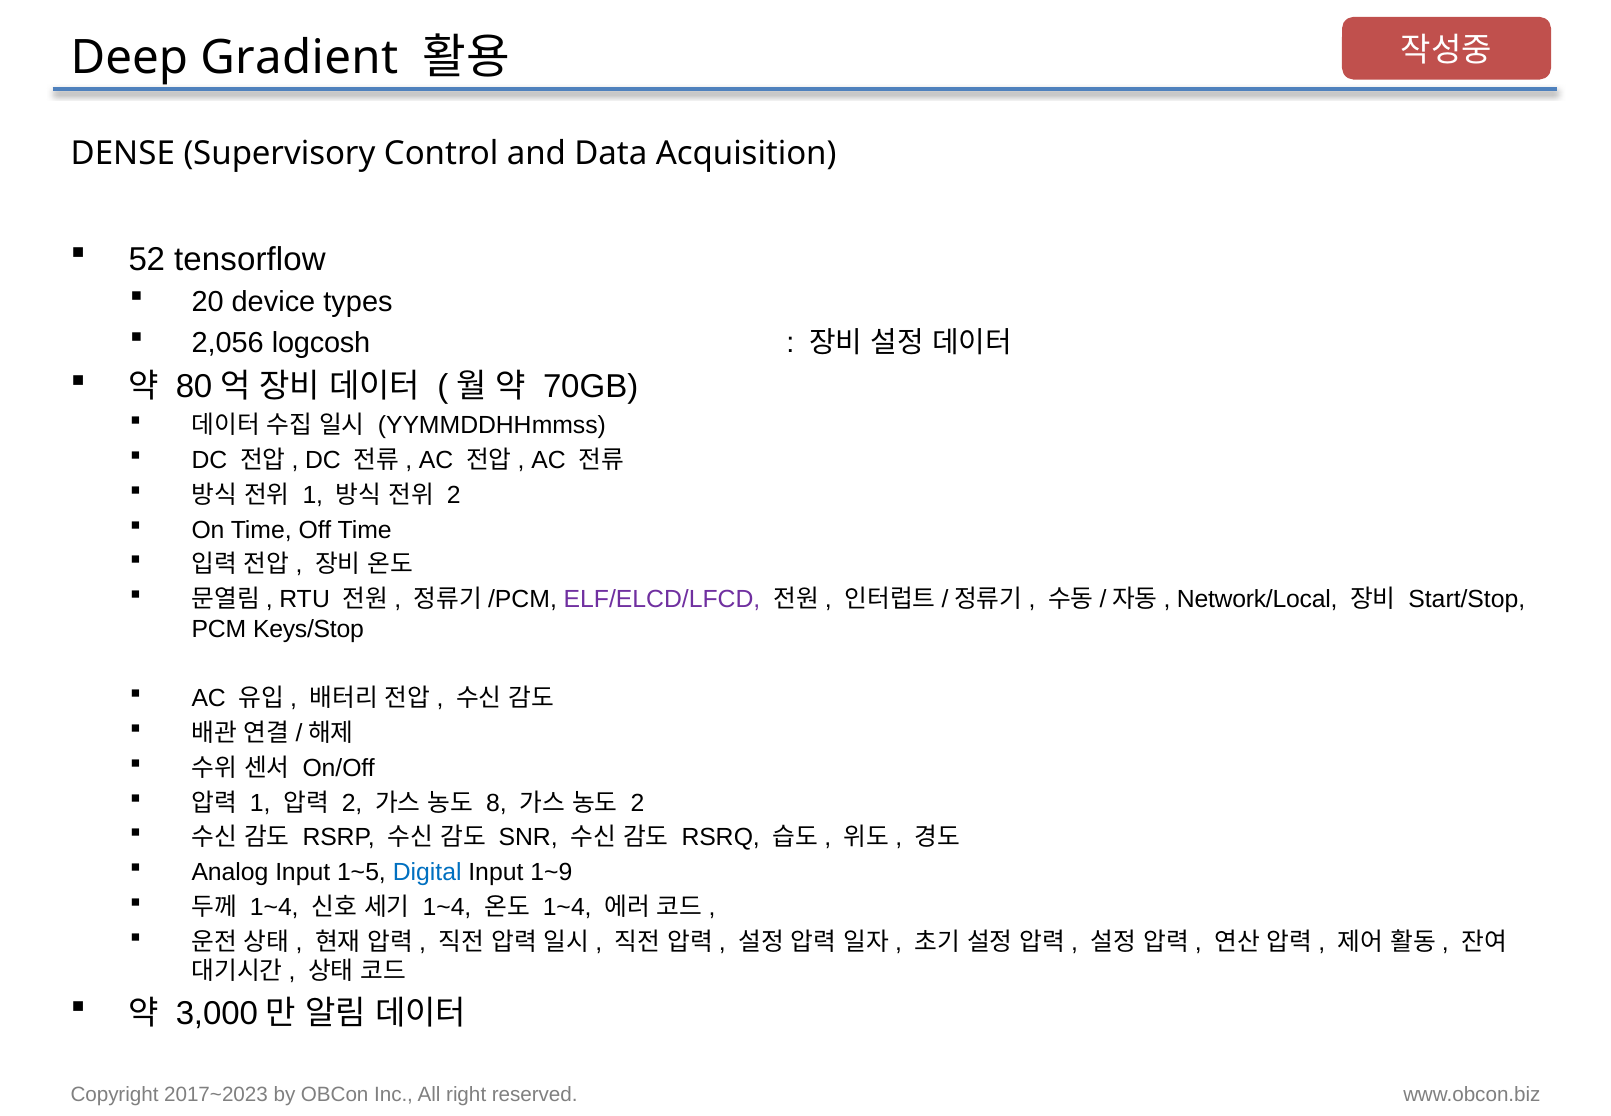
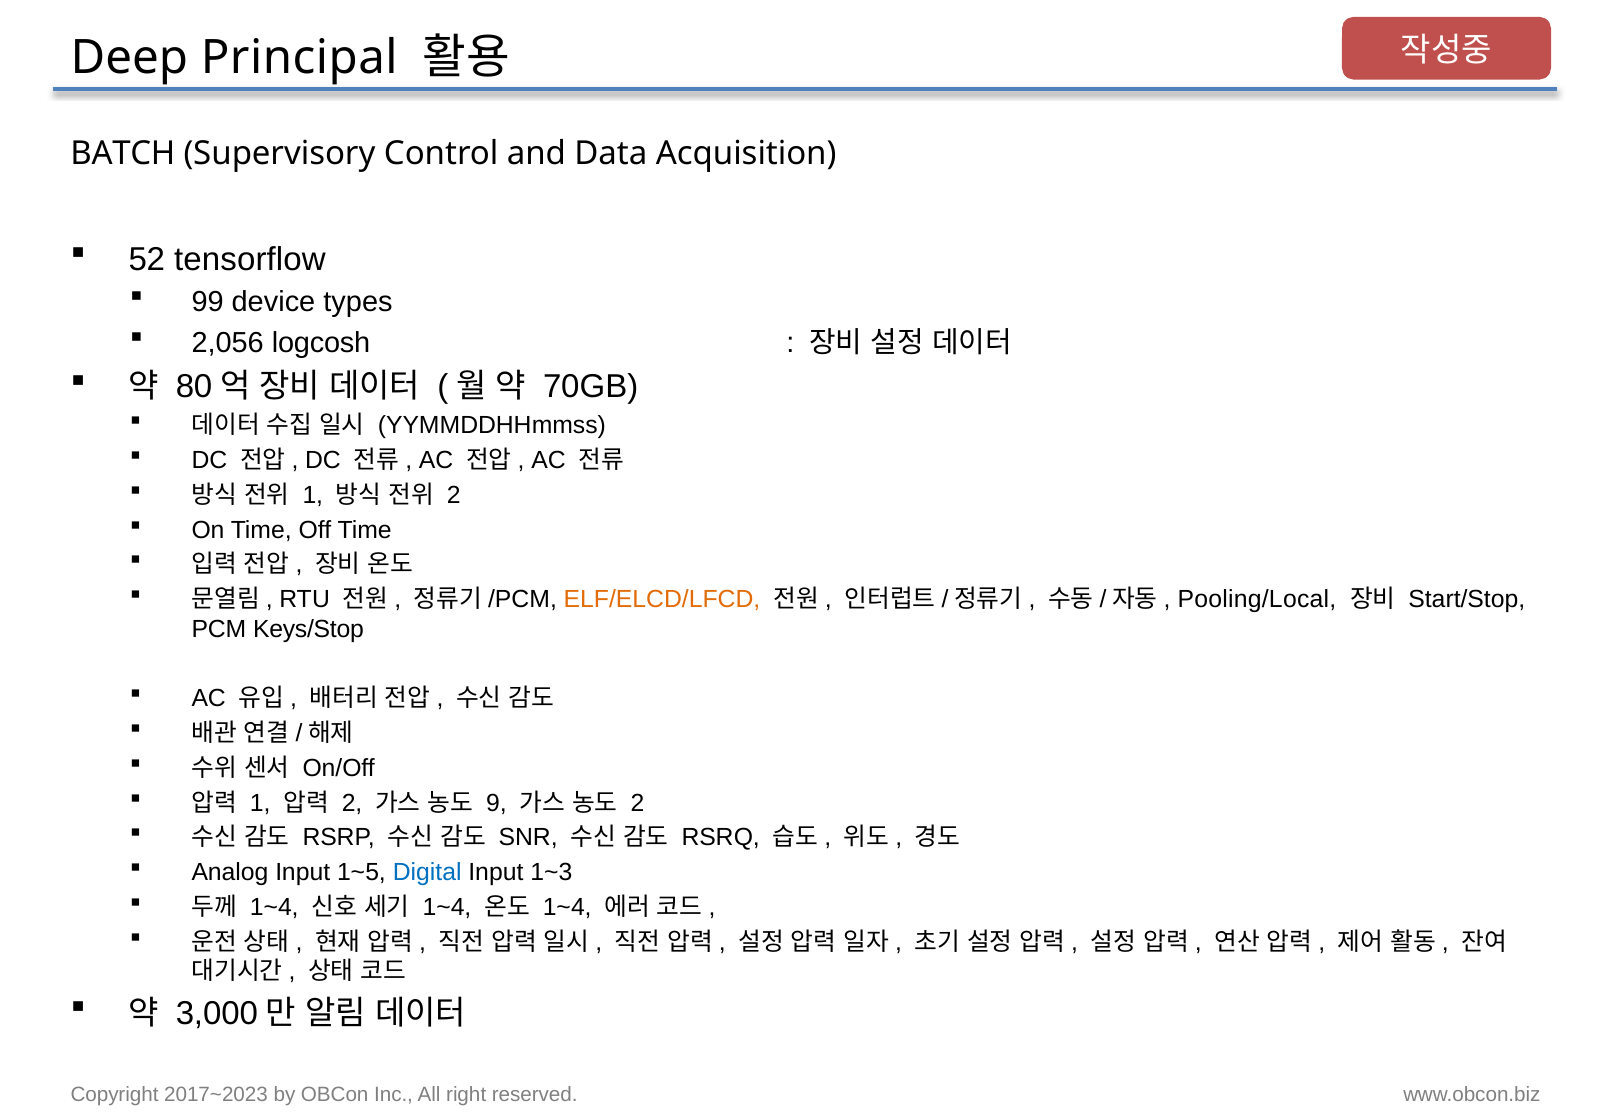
Gradient: Gradient -> Principal
DENSE: DENSE -> BATCH
20: 20 -> 99
ELF/ELCD/LFCD colour: purple -> orange
Network/Local: Network/Local -> Pooling/Local
8: 8 -> 9
1~9: 1~9 -> 1~3
